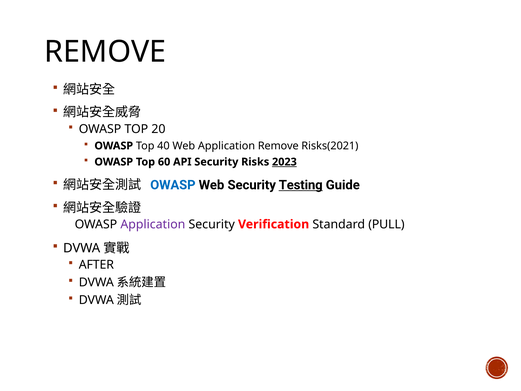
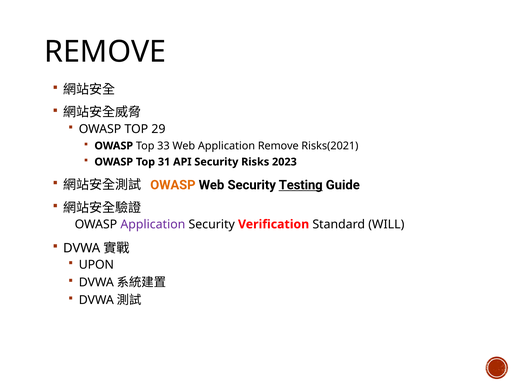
20: 20 -> 29
40: 40 -> 33
60: 60 -> 31
2023 underline: present -> none
OWASP at (173, 185) colour: blue -> orange
PULL: PULL -> WILL
AFTER: AFTER -> UPON
